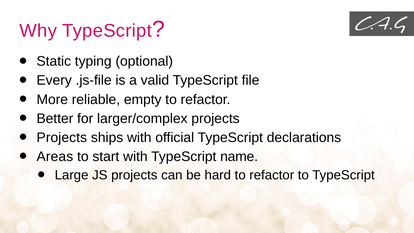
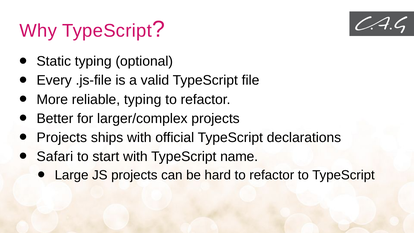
reliable empty: empty -> typing
Areas: Areas -> Safari
